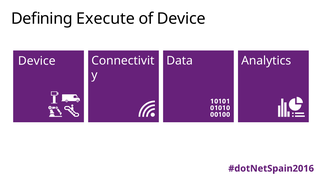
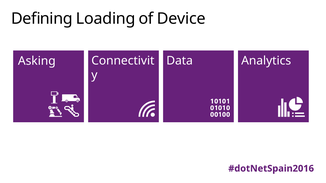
Execute: Execute -> Loading
Device at (37, 61): Device -> Asking
